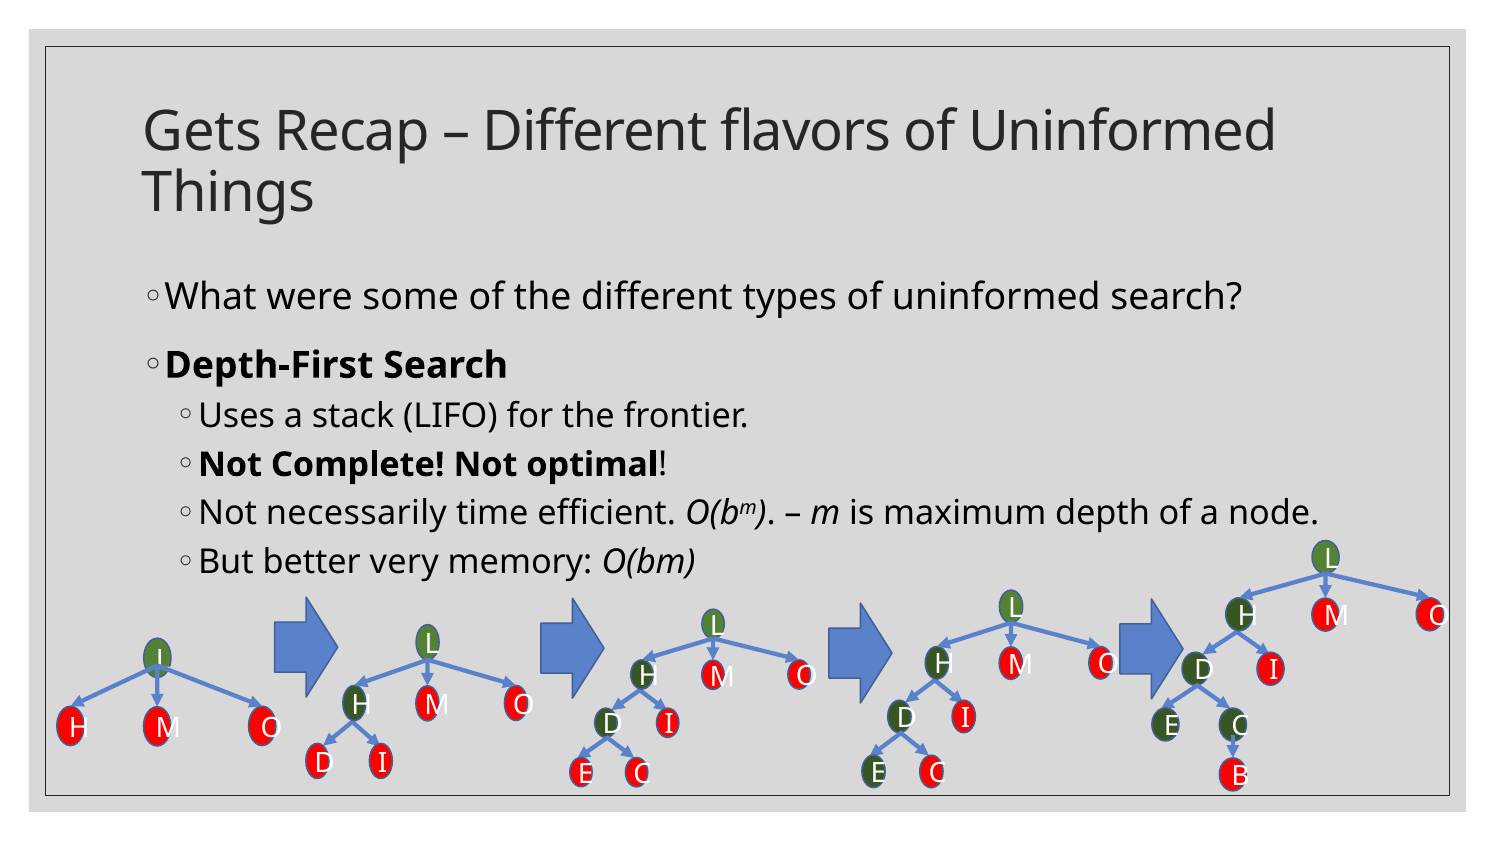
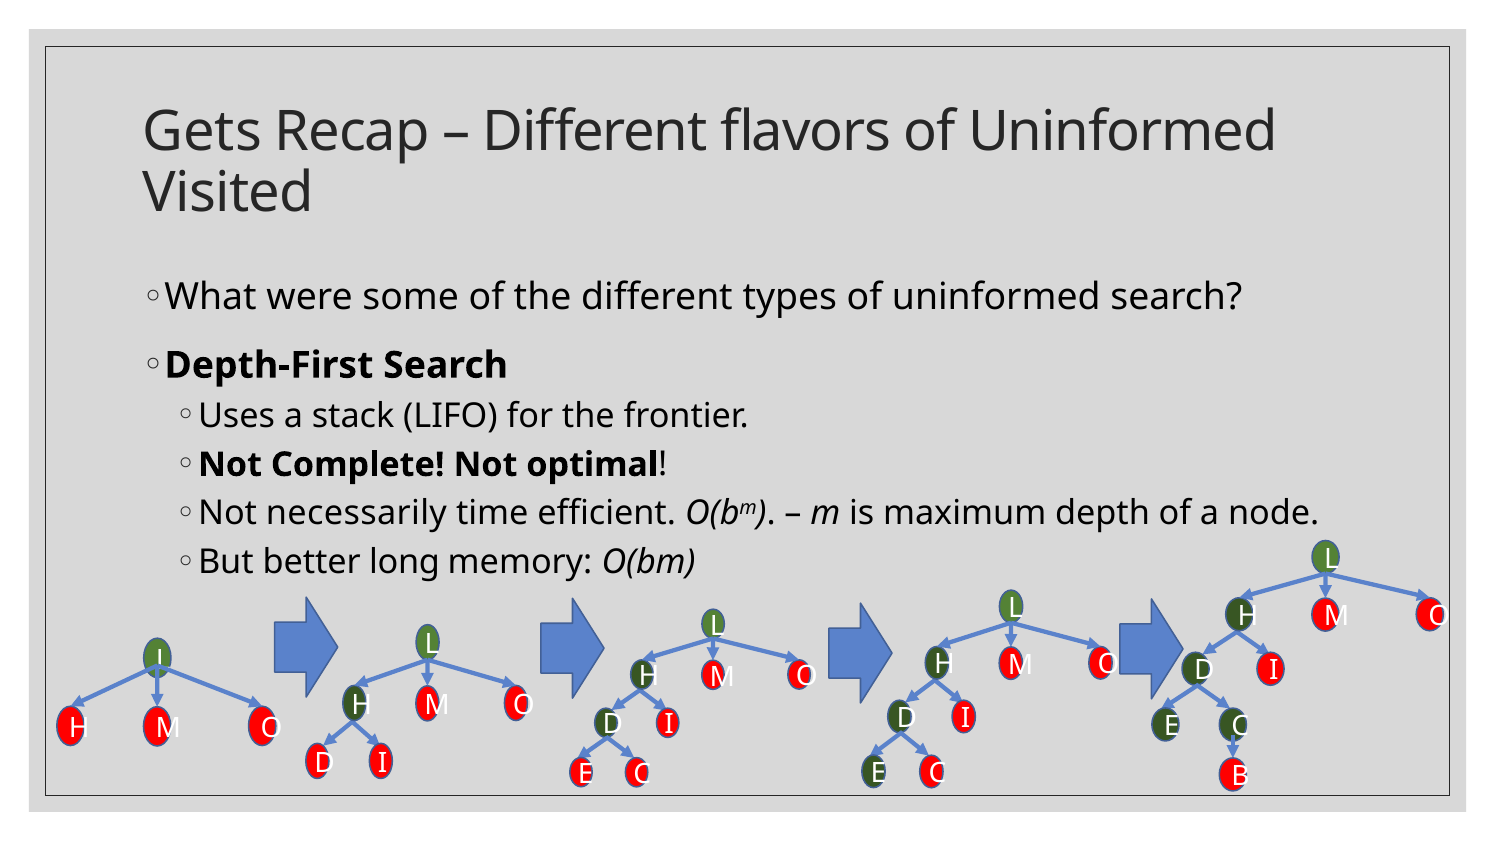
Things: Things -> Visited
very: very -> long
